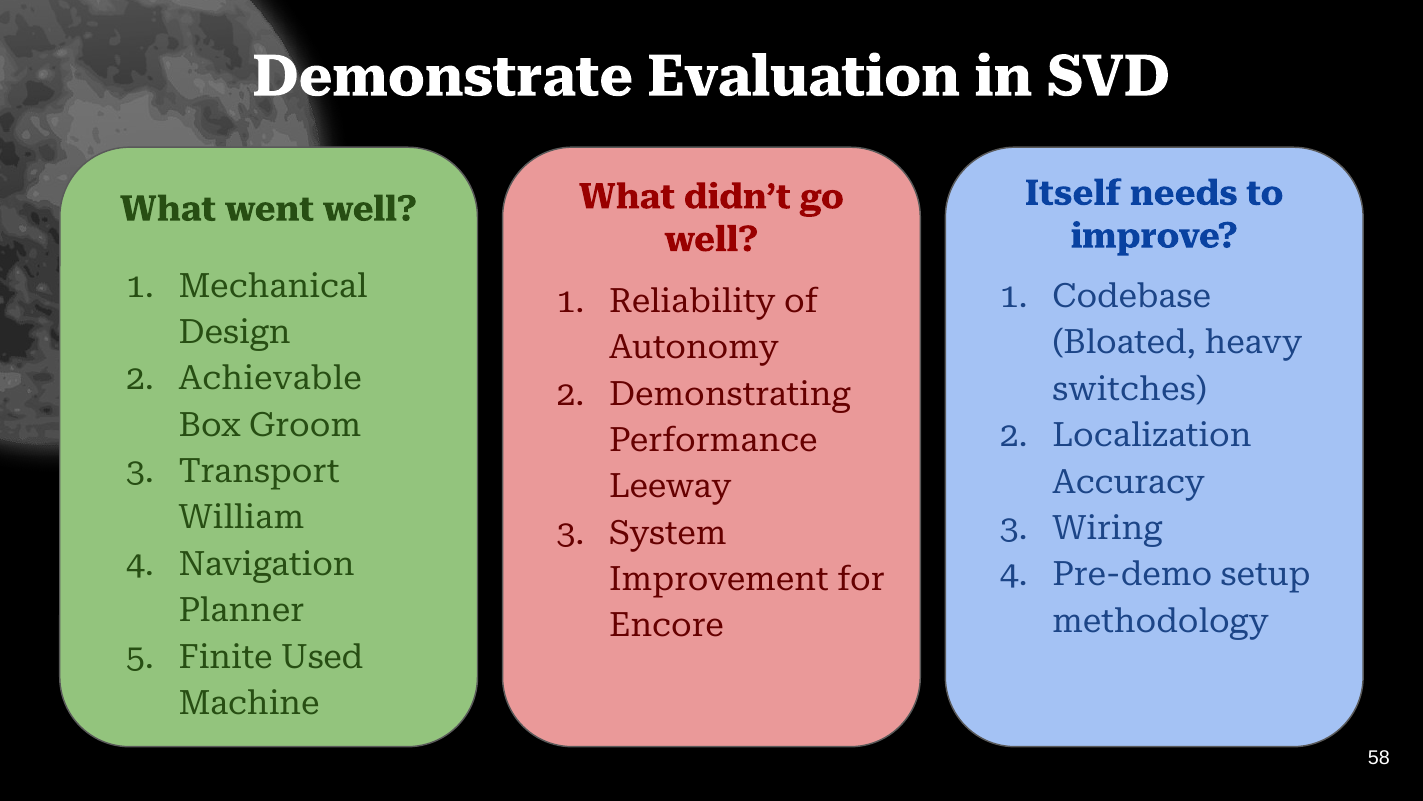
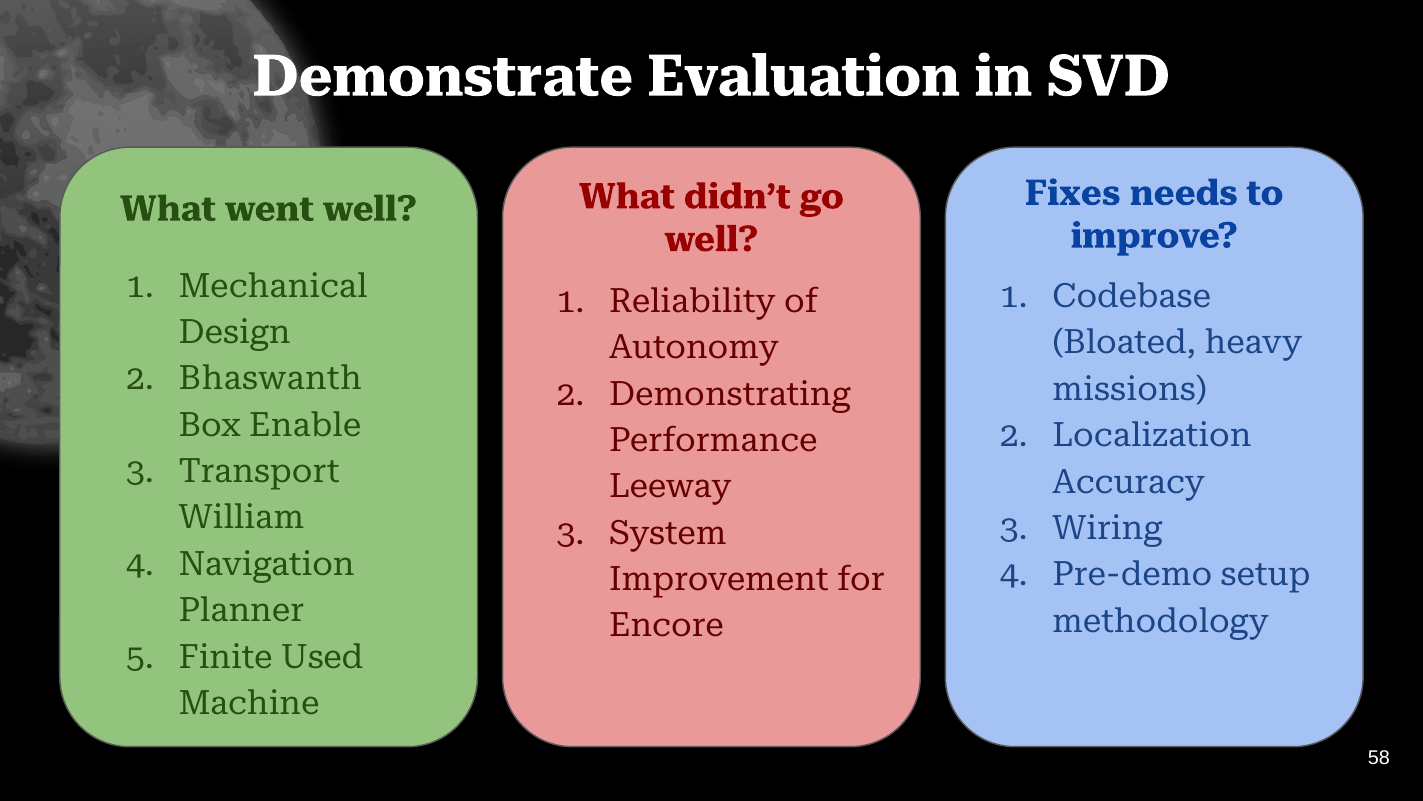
Itself: Itself -> Fixes
Achievable: Achievable -> Bhaswanth
switches: switches -> missions
Groom: Groom -> Enable
